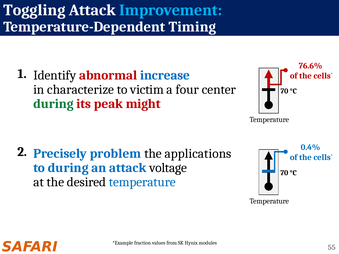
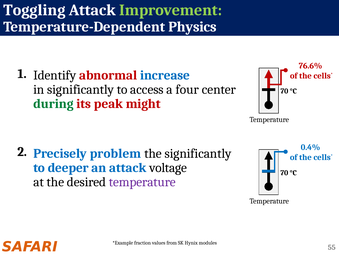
Improvement colour: light blue -> light green
Timing: Timing -> Physics
in characterize: characterize -> significantly
victim: victim -> access
the applications: applications -> significantly
to during: during -> deeper
temperature at (142, 182) colour: blue -> purple
